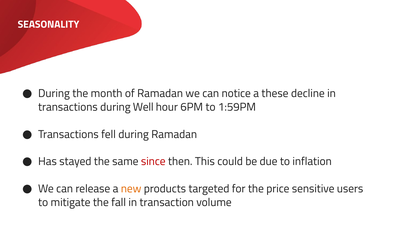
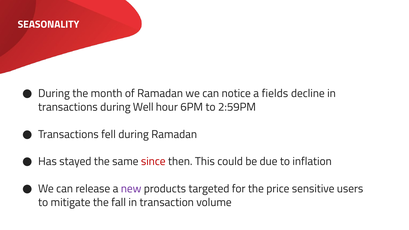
these: these -> fields
1:59PM: 1:59PM -> 2:59PM
new colour: orange -> purple
